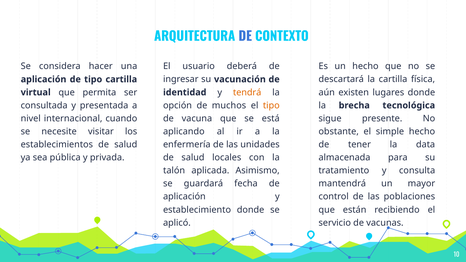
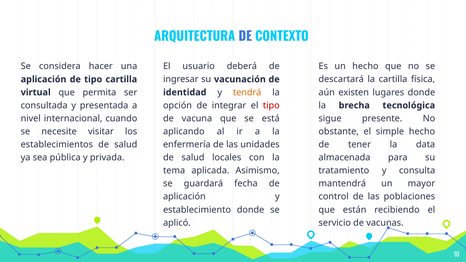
muchos: muchos -> integrar
tipo at (271, 105) colour: orange -> red
talón: talón -> tema
